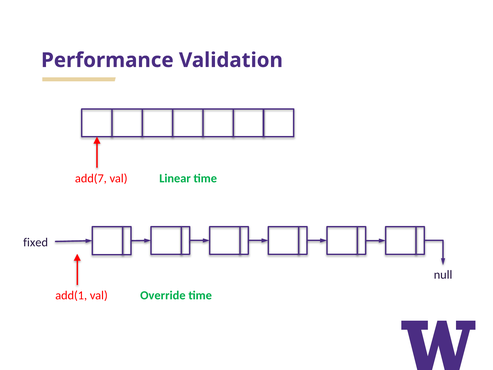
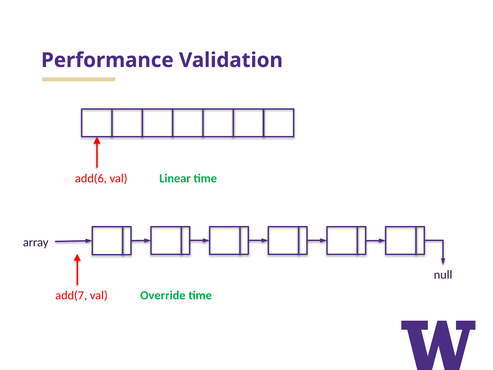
add(7: add(7 -> add(6
fixed: fixed -> array
add(1: add(1 -> add(7
